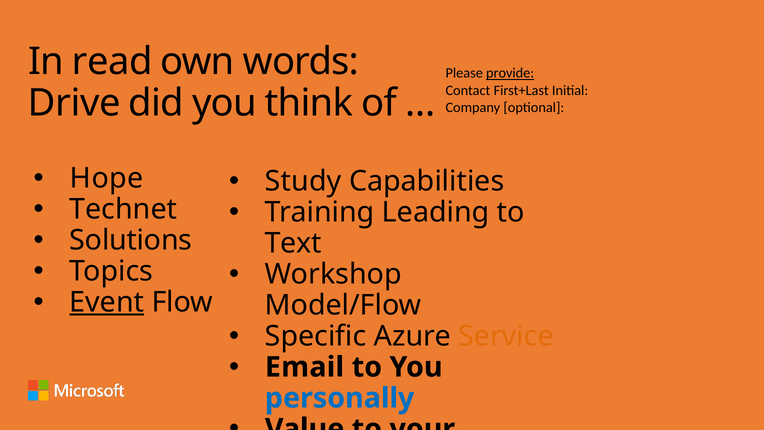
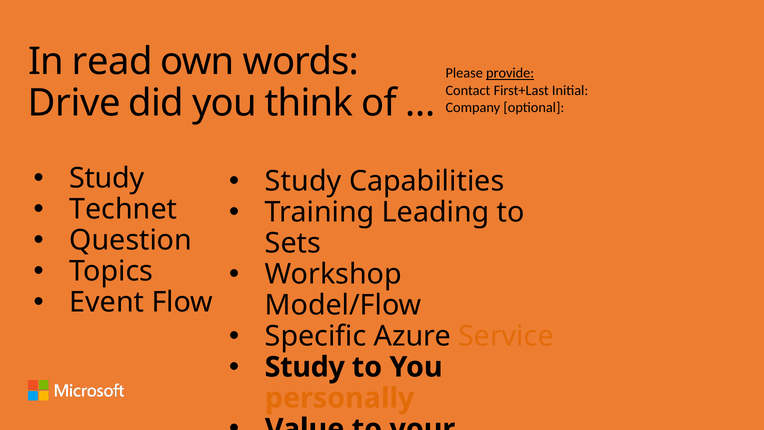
Hope at (107, 178): Hope -> Study
Solutions: Solutions -> Question
Text: Text -> Sets
Event underline: present -> none
Email at (304, 367): Email -> Study
personally colour: blue -> orange
